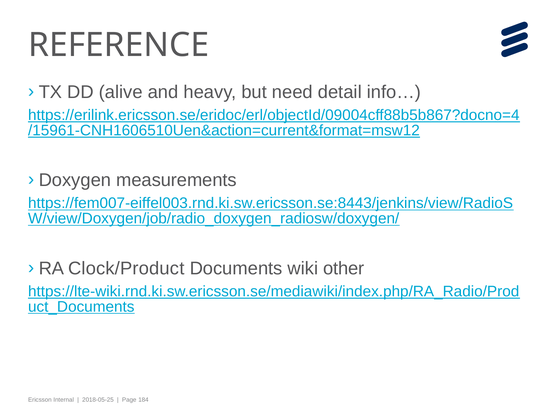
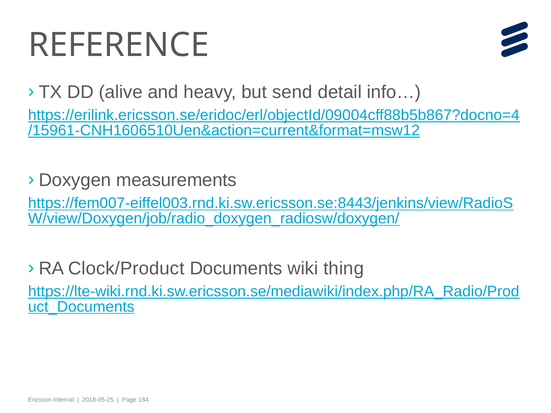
need: need -> send
other: other -> thing
